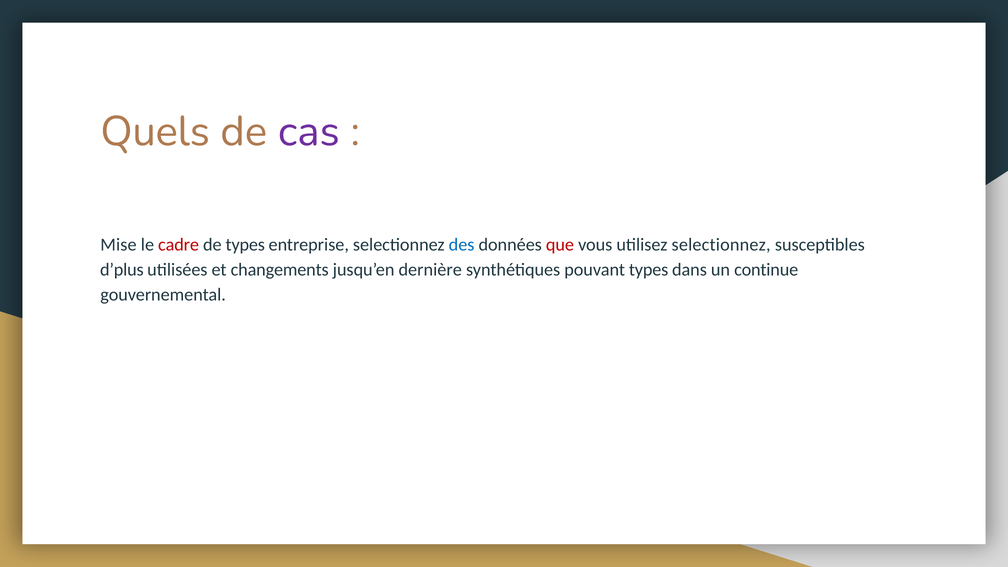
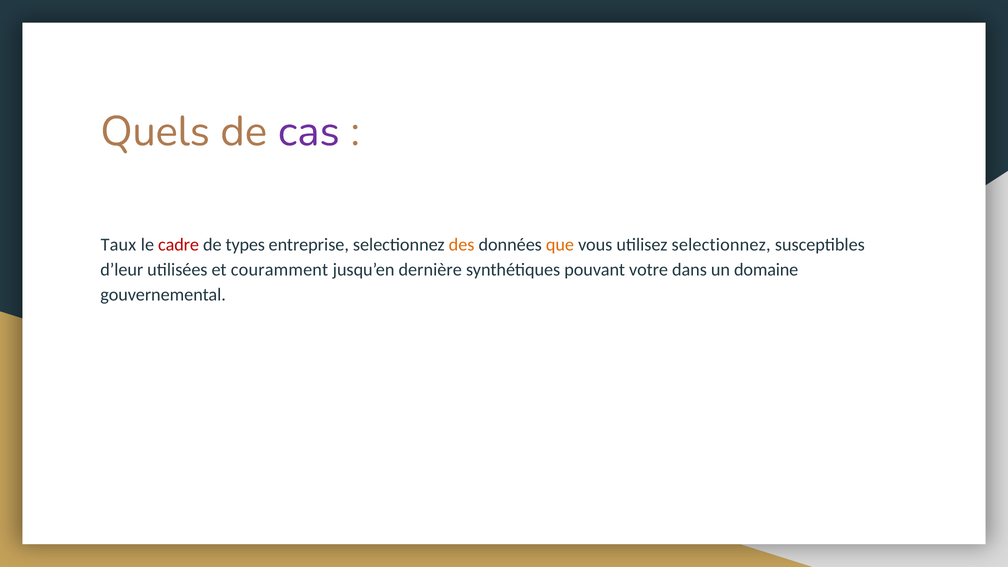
Mise: Mise -> Taux
des colour: blue -> orange
que colour: red -> orange
d’plus: d’plus -> d’leur
changements: changements -> couramment
pouvant types: types -> votre
continue: continue -> domaine
